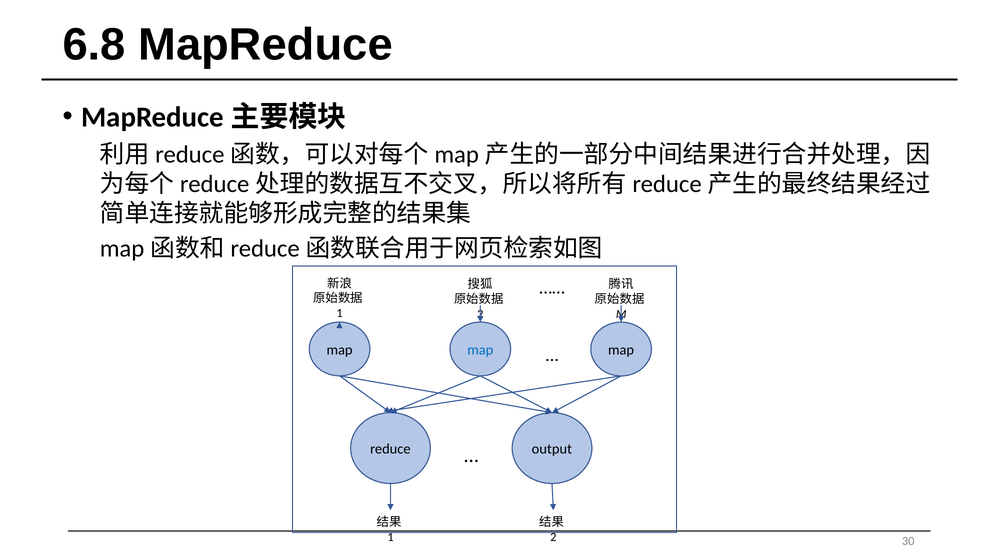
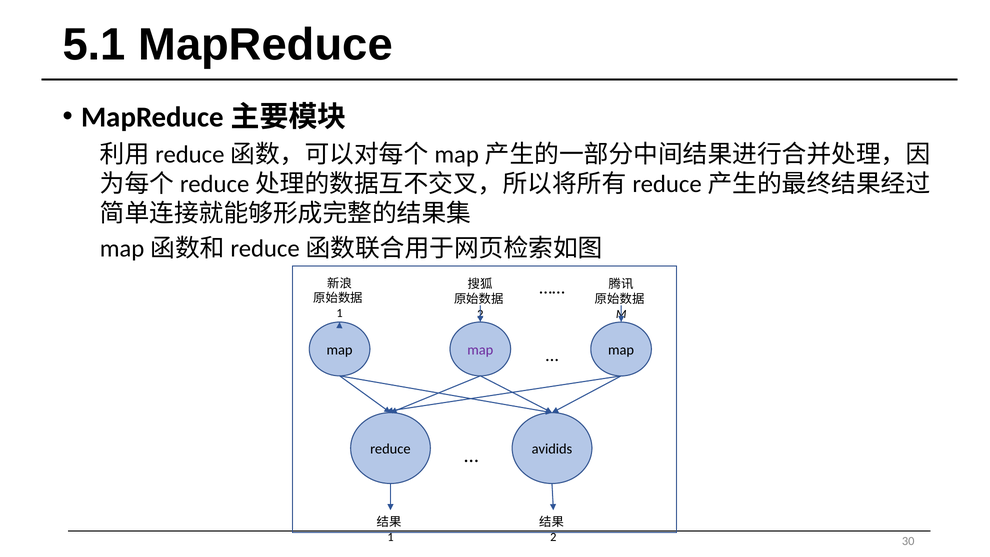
6.8: 6.8 -> 5.1
map at (480, 350) colour: blue -> purple
output: output -> avidids
